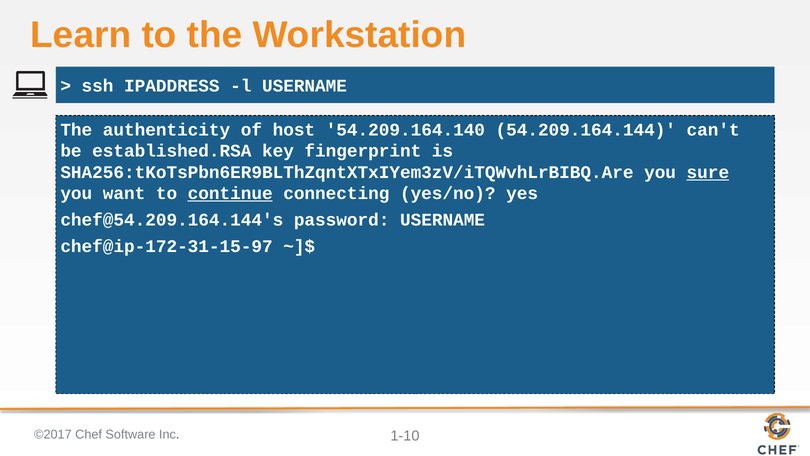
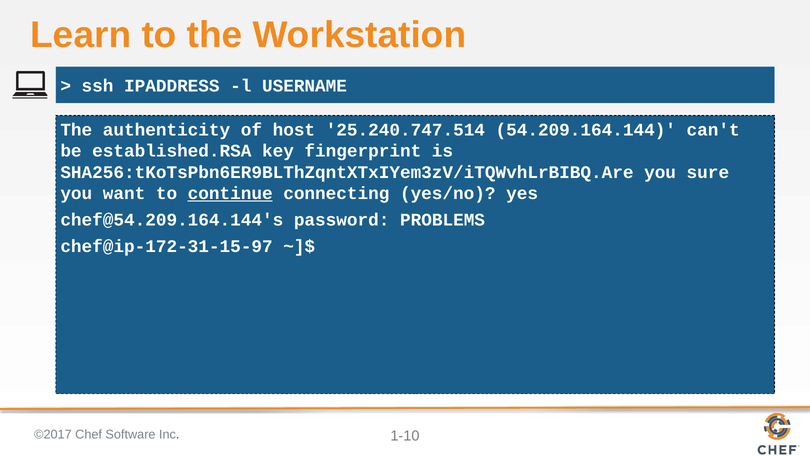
54.209.164.140: 54.209.164.140 -> 25.240.747.514
sure underline: present -> none
password USERNAME: USERNAME -> PROBLEMS
